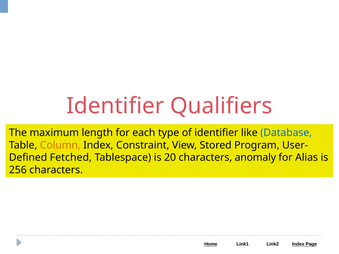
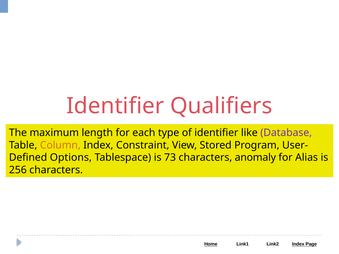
Database colour: blue -> purple
Fetched: Fetched -> Options
20: 20 -> 73
